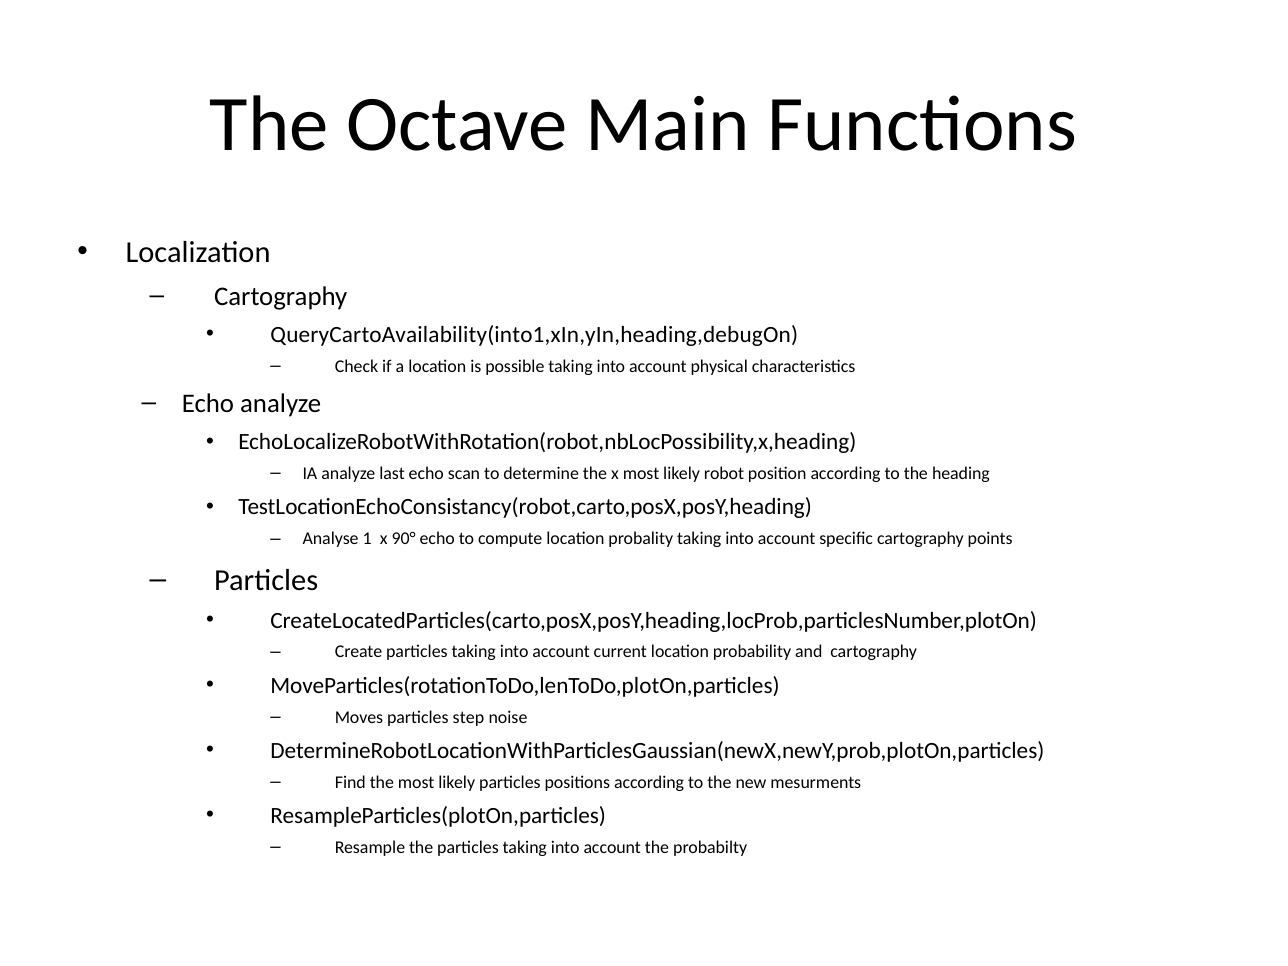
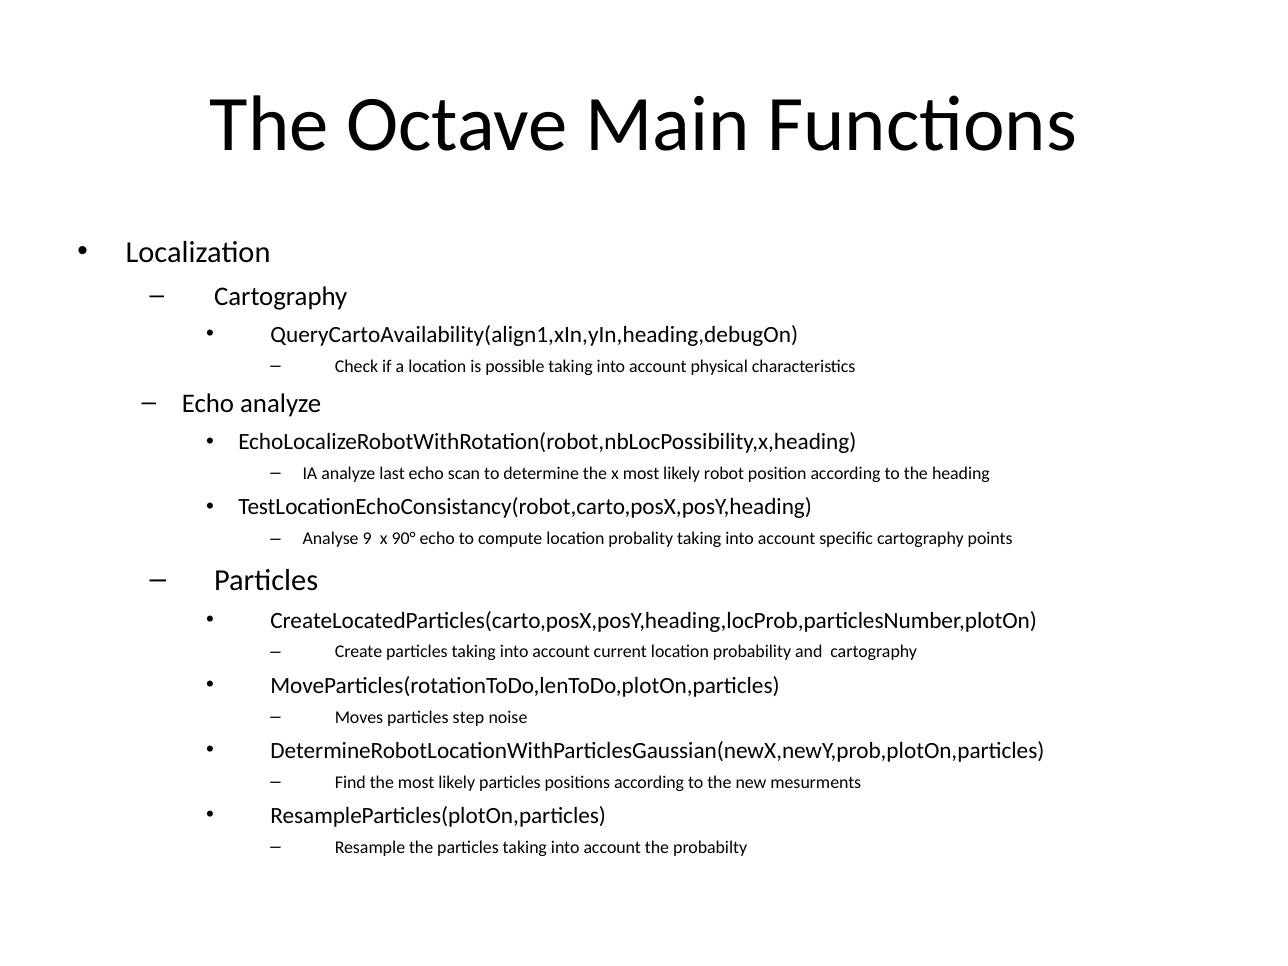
QueryCartoAvailability(into1,xIn,yIn,heading,debugOn: QueryCartoAvailability(into1,xIn,yIn,heading,debugOn -> QueryCartoAvailability(align1,xIn,yIn,heading,debugOn
1: 1 -> 9
